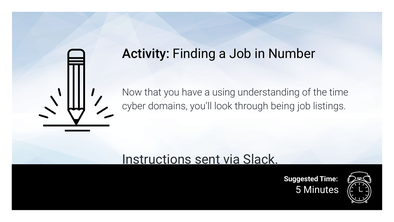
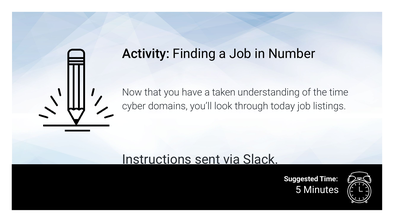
using: using -> taken
being: being -> today
